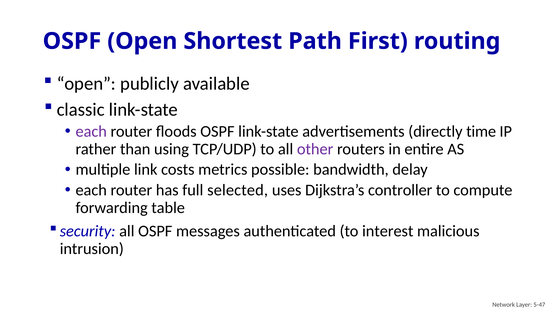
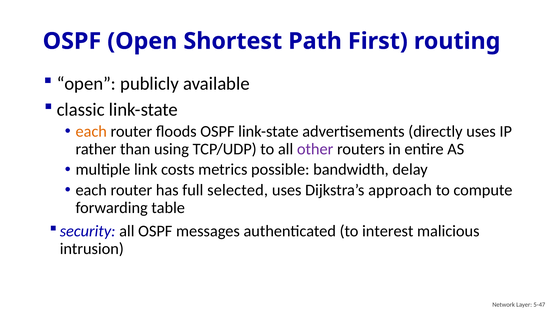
each at (91, 131) colour: purple -> orange
directly time: time -> uses
controller: controller -> approach
